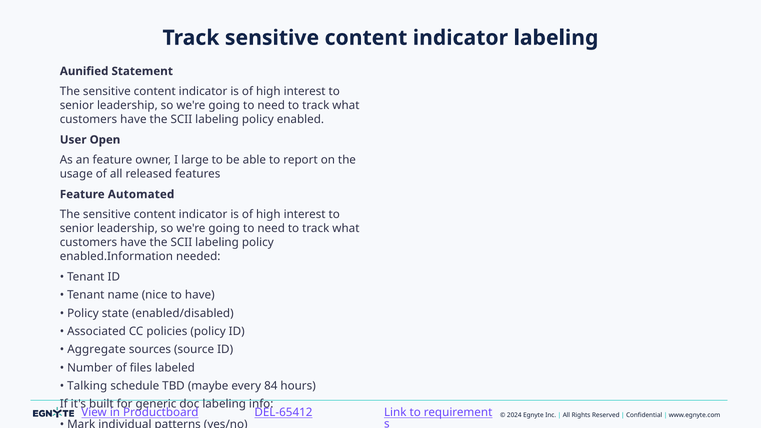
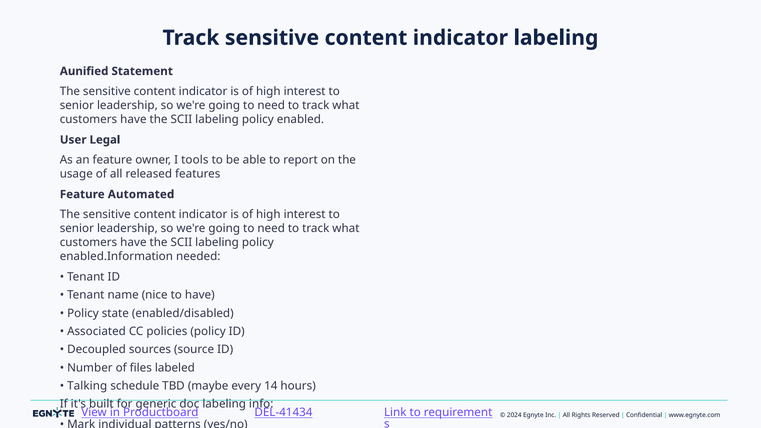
Open: Open -> Legal
large: large -> tools
Aggregate: Aggregate -> Decoupled
84: 84 -> 14
DEL-65412: DEL-65412 -> DEL-41434
